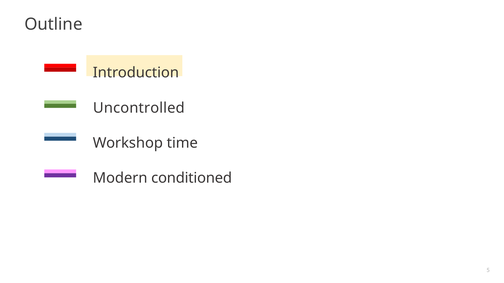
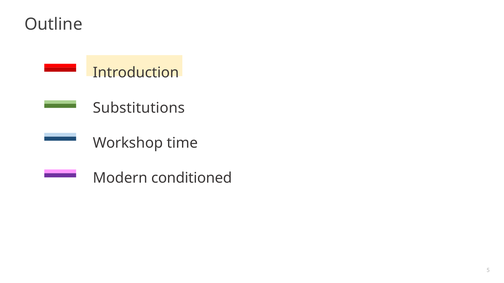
Uncontrolled: Uncontrolled -> Substitutions
